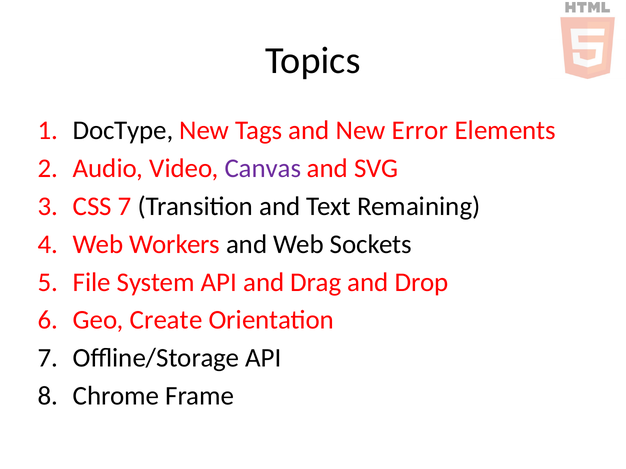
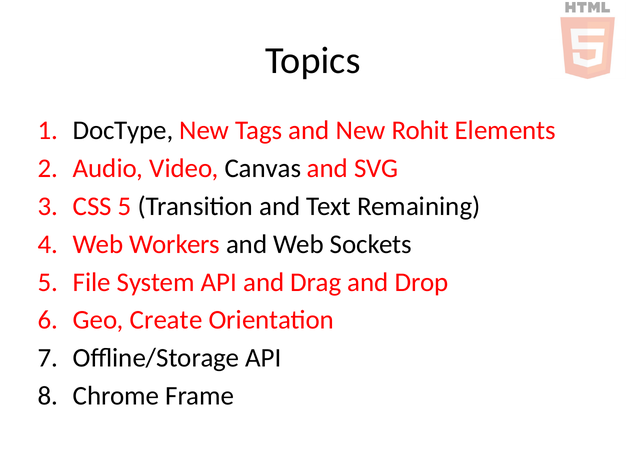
Error: Error -> Rohit
Canvas colour: purple -> black
CSS 7: 7 -> 5
